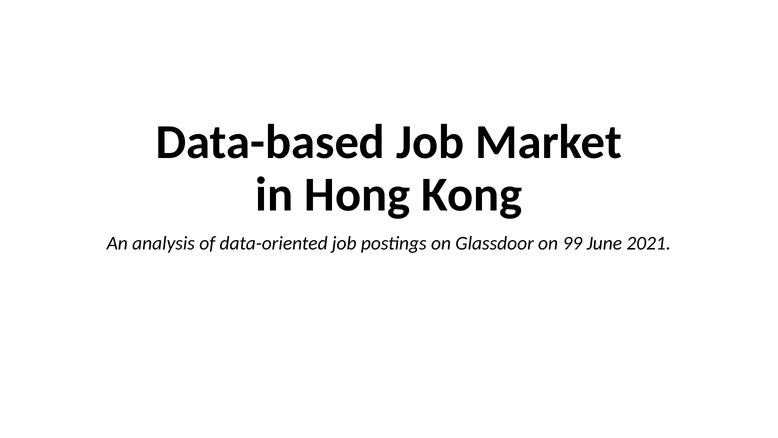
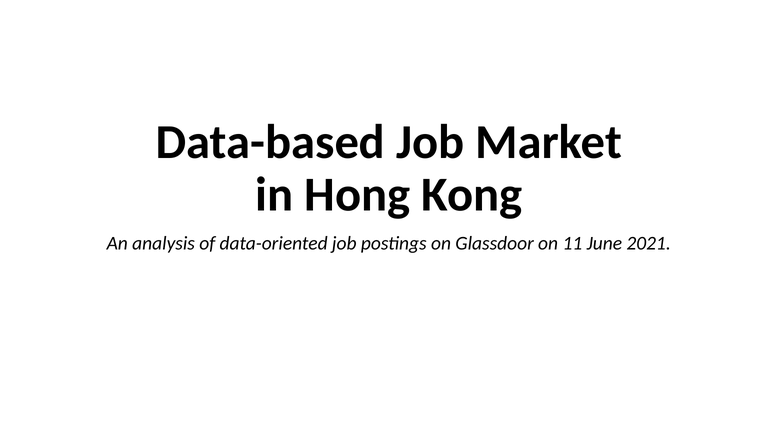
99: 99 -> 11
